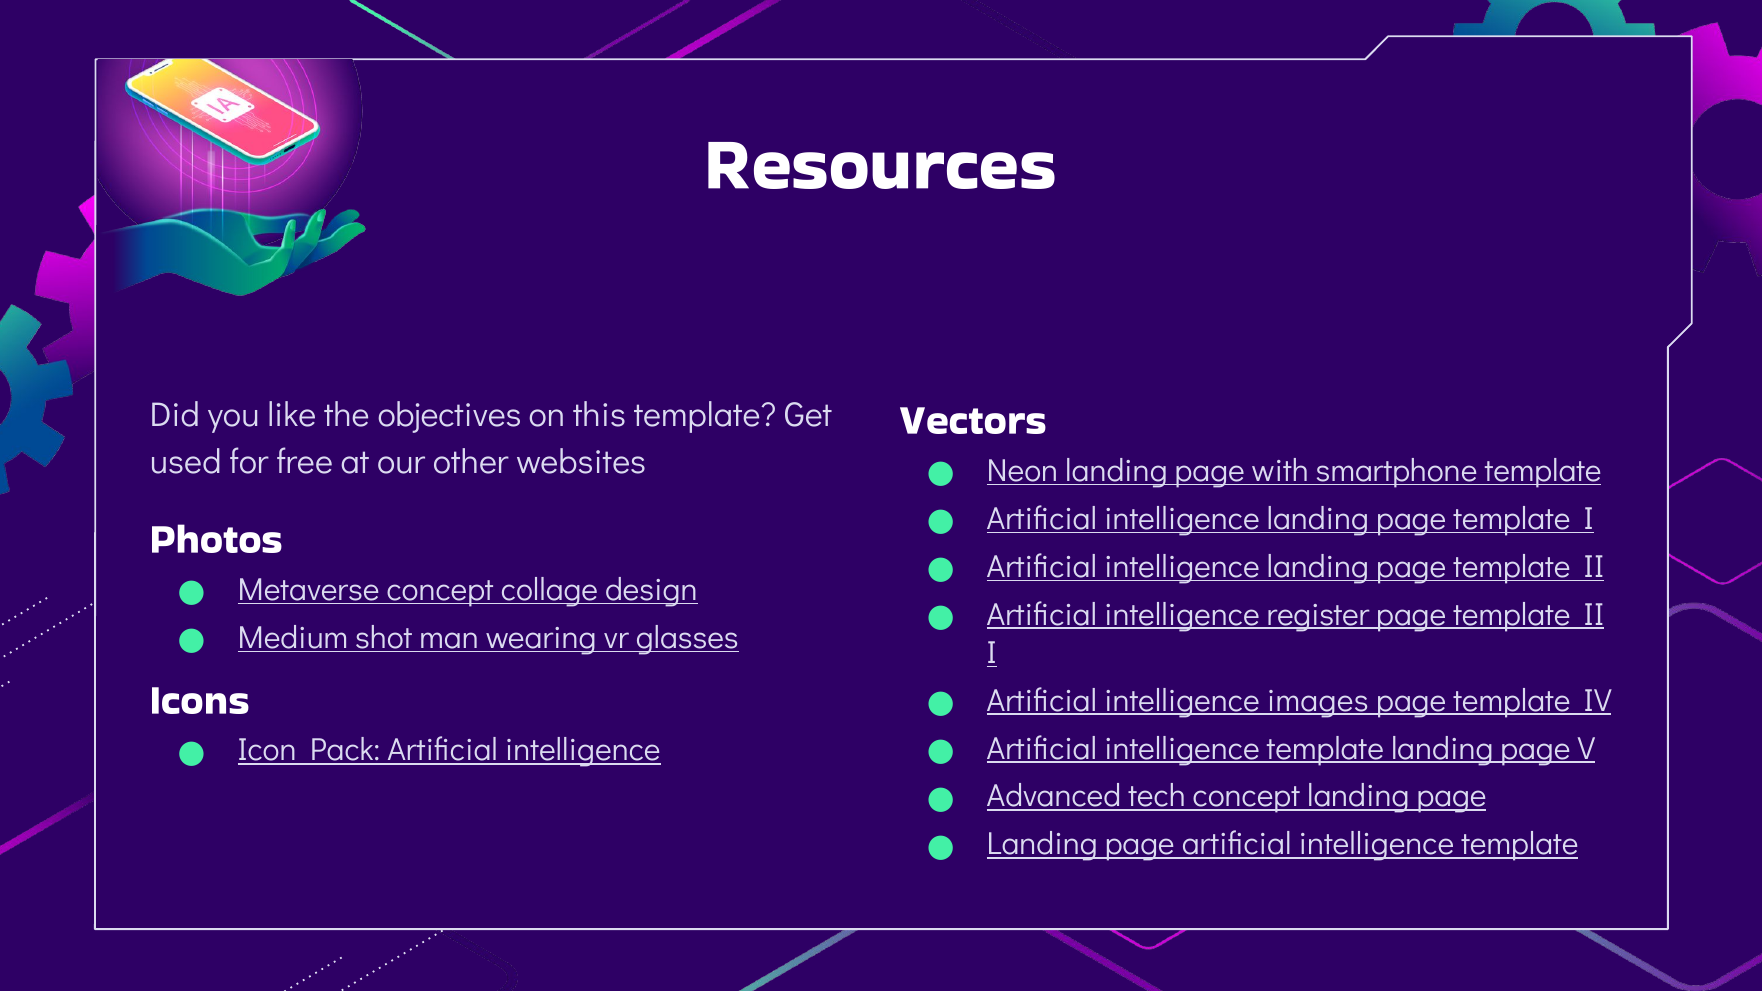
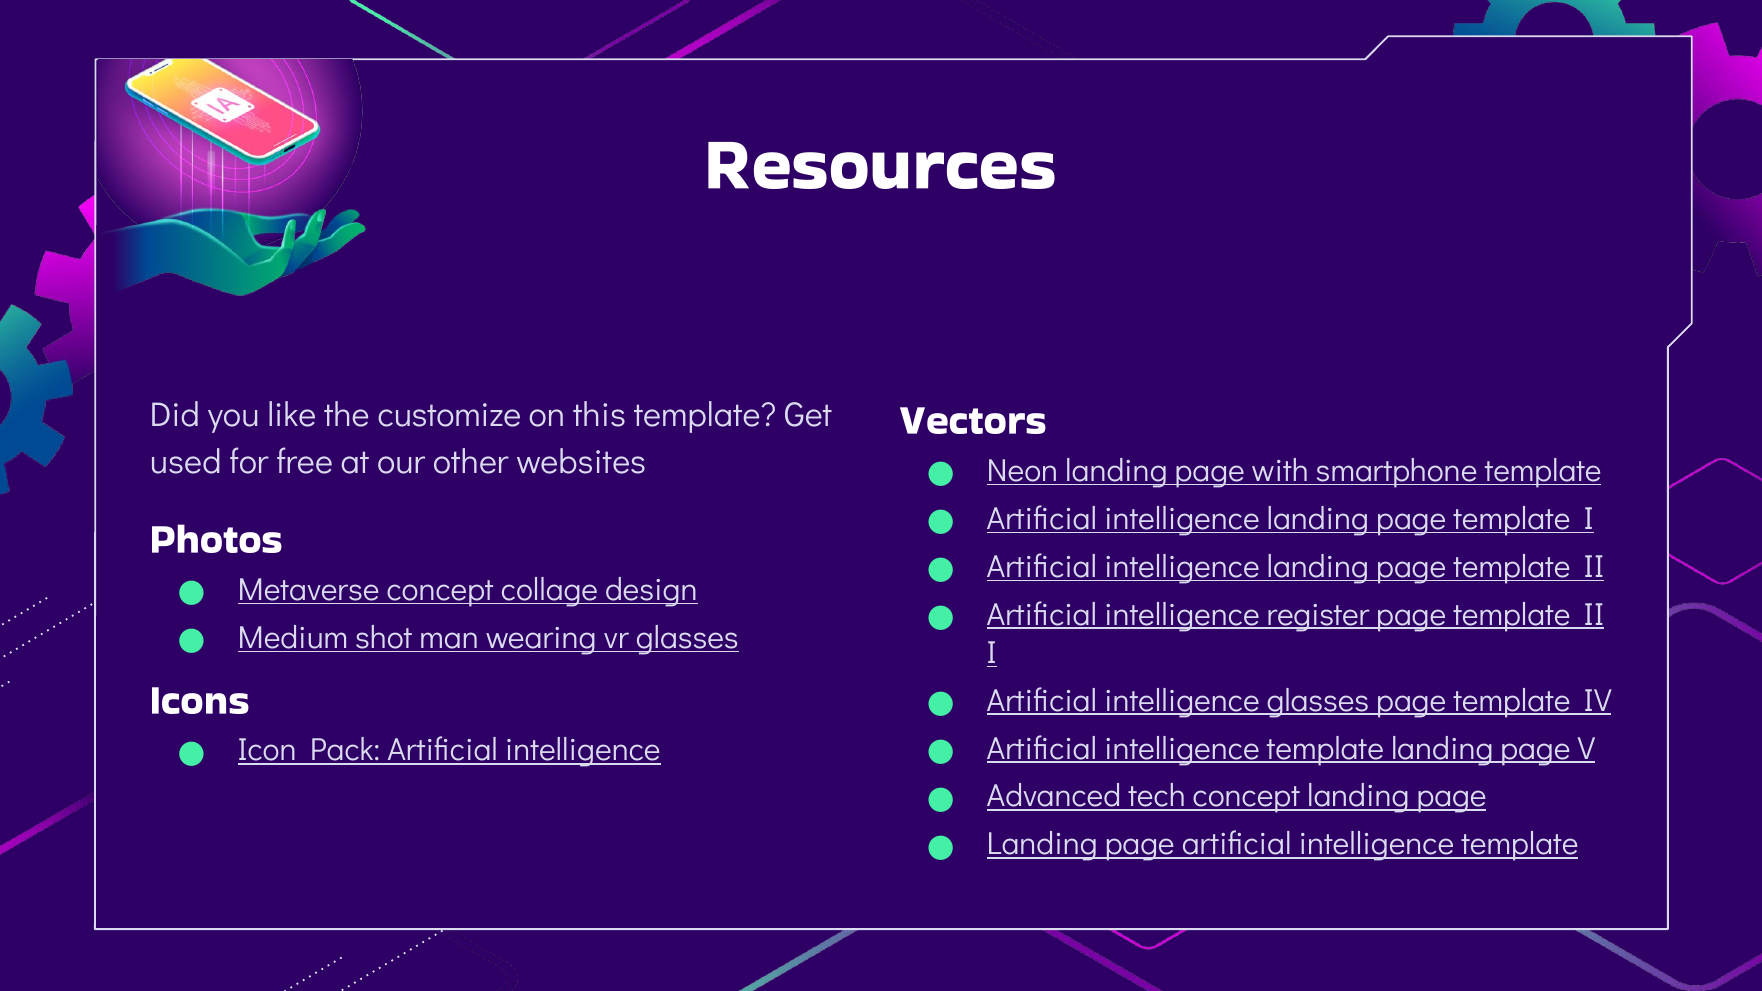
objectives: objectives -> customize
intelligence images: images -> glasses
